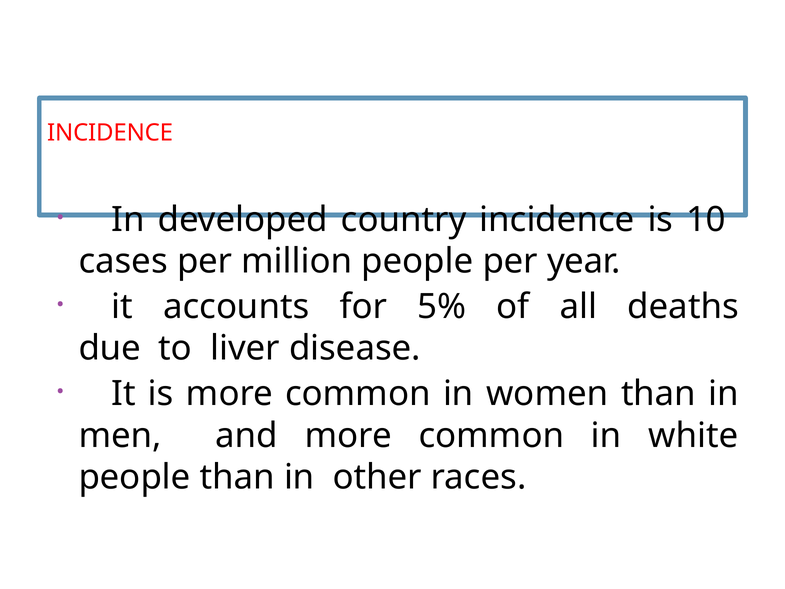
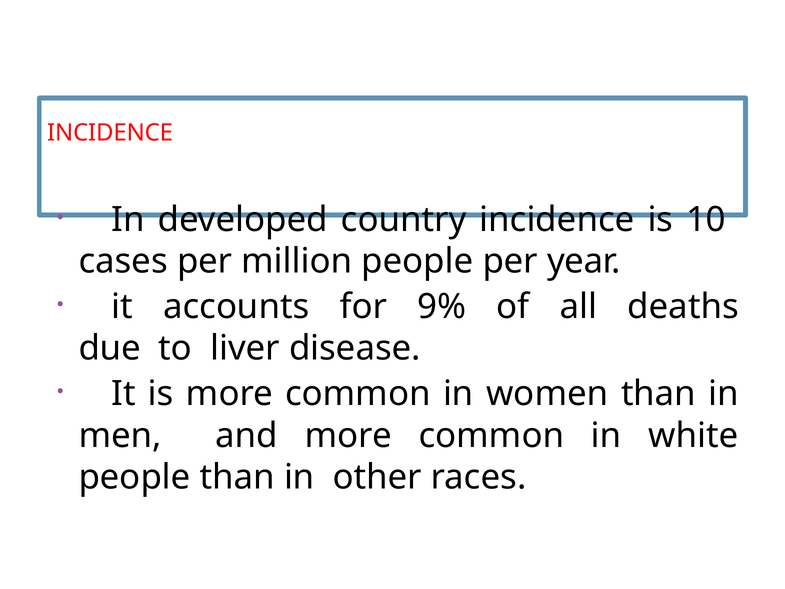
5%: 5% -> 9%
